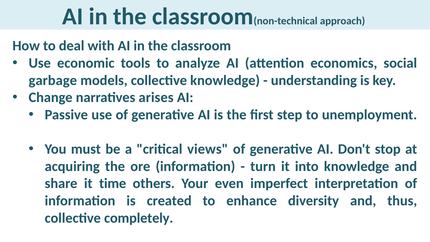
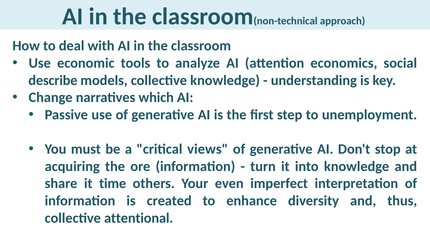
garbage: garbage -> describe
arises: arises -> which
completely: completely -> attentional
